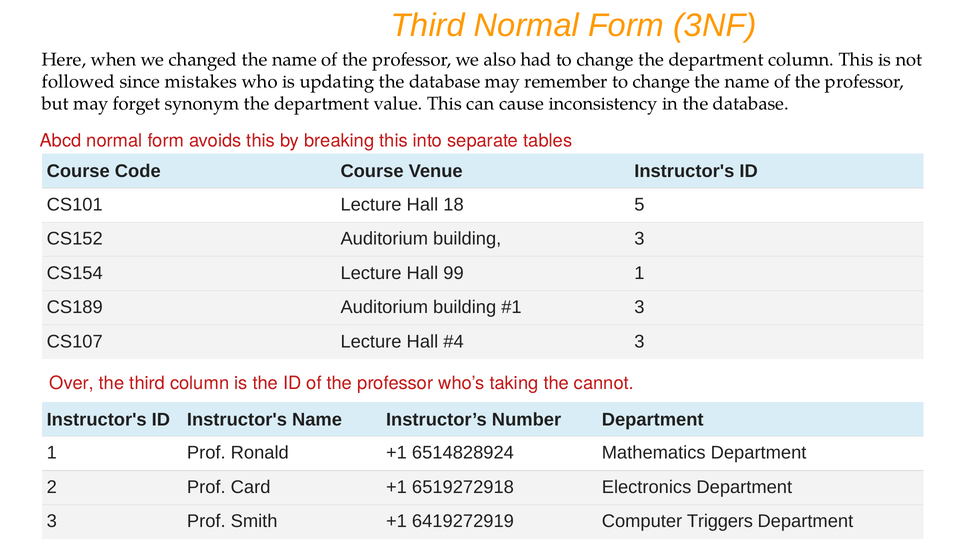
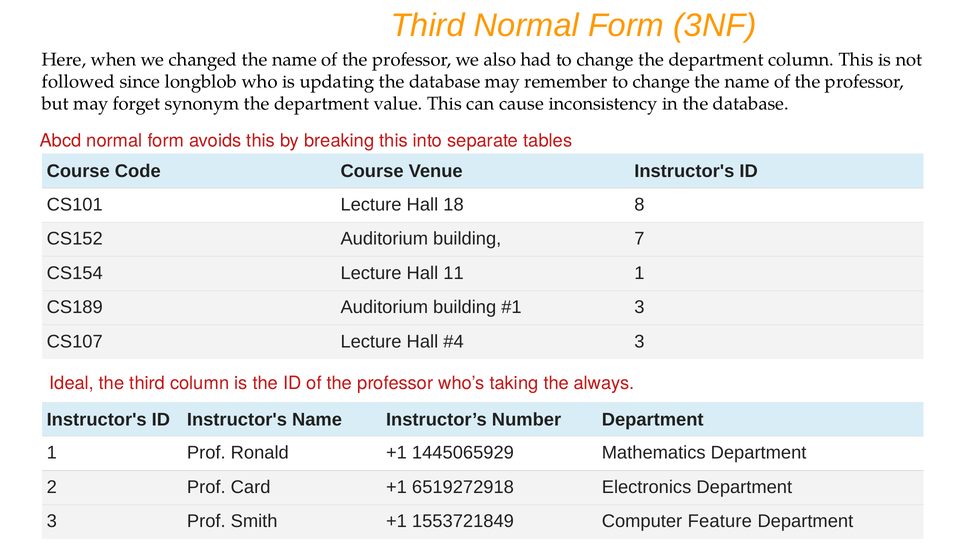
mistakes: mistakes -> longblob
5: 5 -> 8
building 3: 3 -> 7
99: 99 -> 11
Over: Over -> Ideal
cannot: cannot -> always
6514828924: 6514828924 -> 1445065929
6419272919: 6419272919 -> 1553721849
Triggers: Triggers -> Feature
